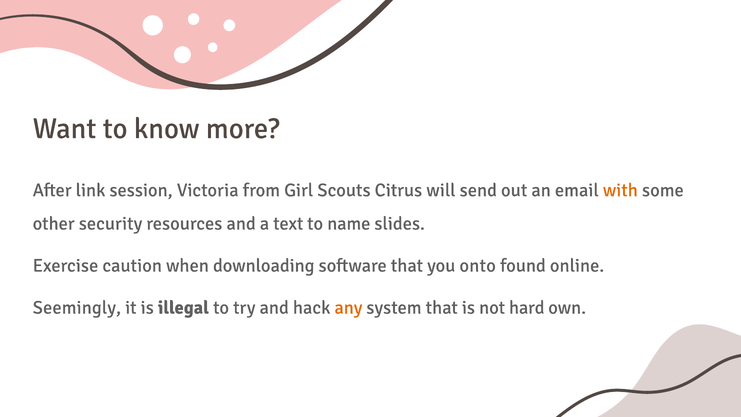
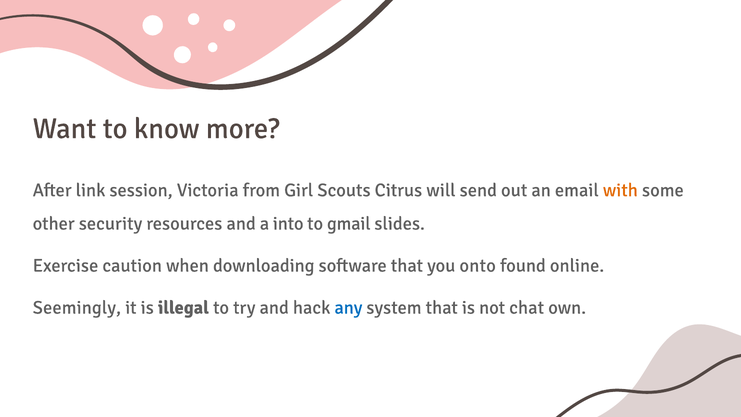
text: text -> into
name: name -> gmail
any colour: orange -> blue
hard: hard -> chat
